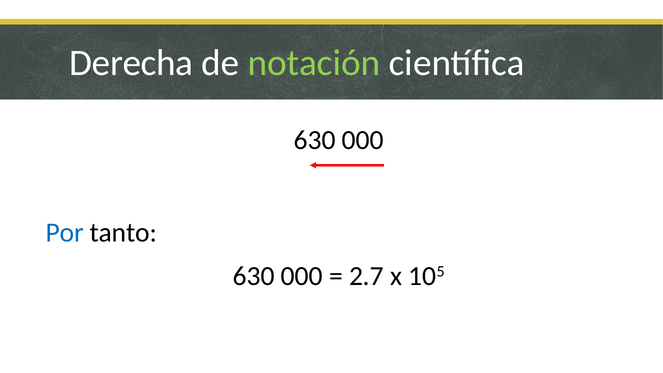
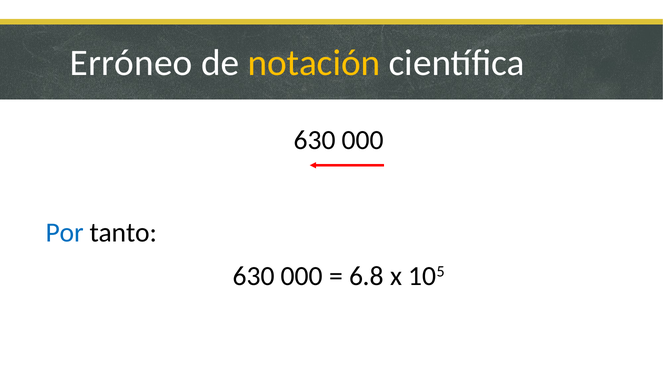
Derecha: Derecha -> Erróneo
notación colour: light green -> yellow
2.7: 2.7 -> 6.8
